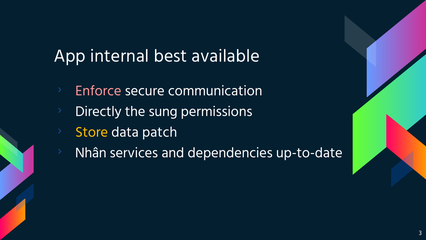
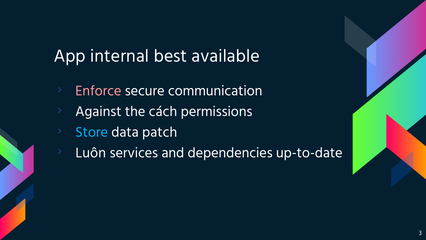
Directly: Directly -> Against
sung: sung -> cách
Store colour: yellow -> light blue
Nhân: Nhân -> Luôn
